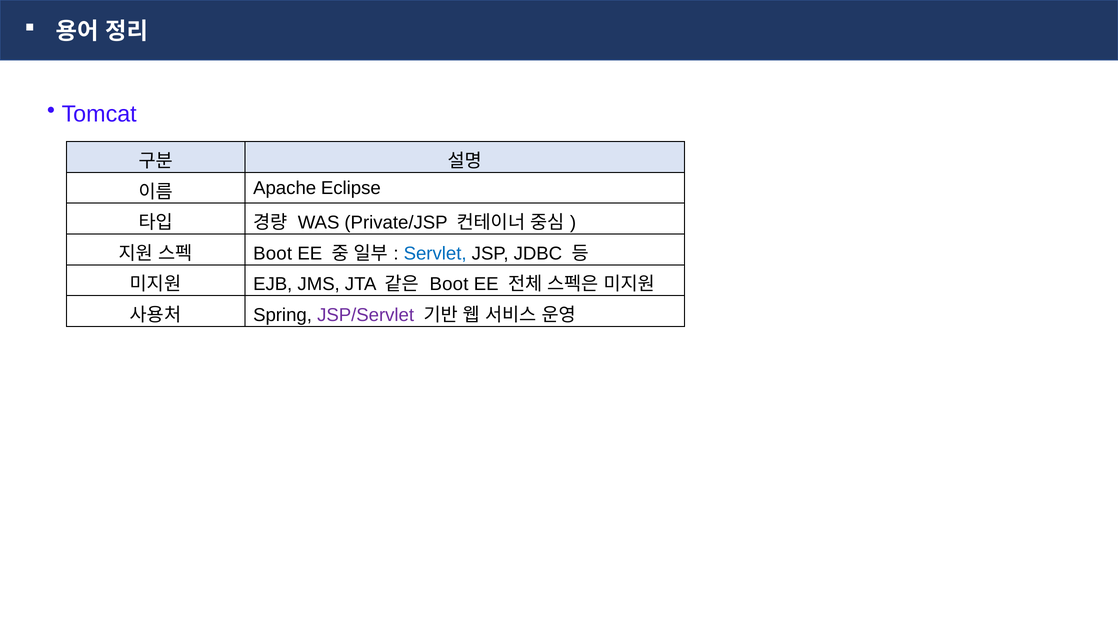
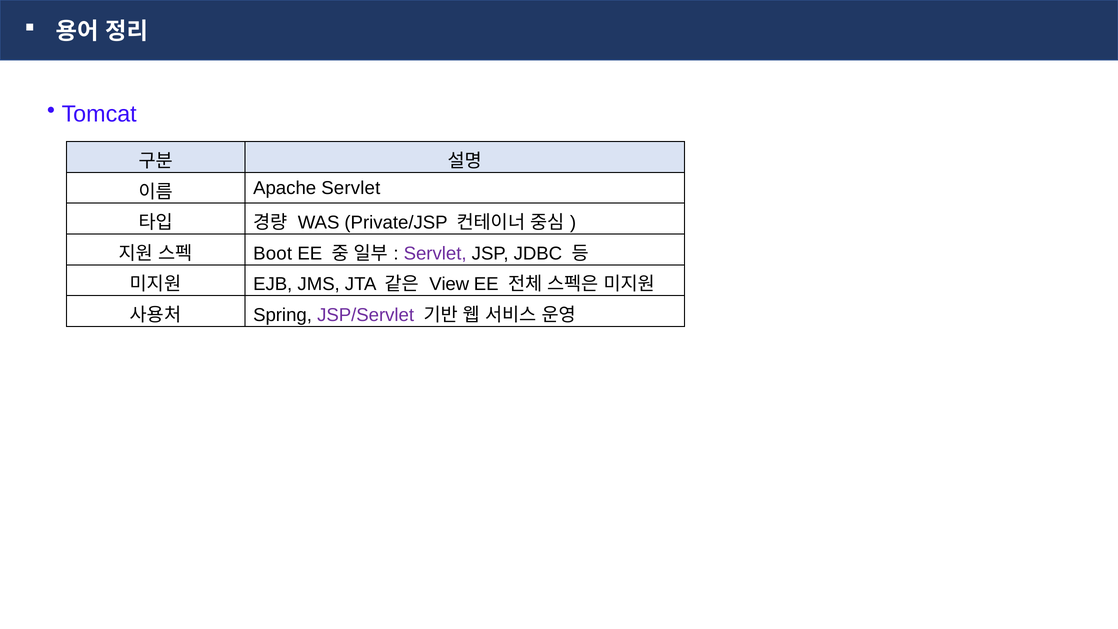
Apache Eclipse: Eclipse -> Servlet
Servlet at (435, 253) colour: blue -> purple
Boot at (449, 284): Boot -> View
